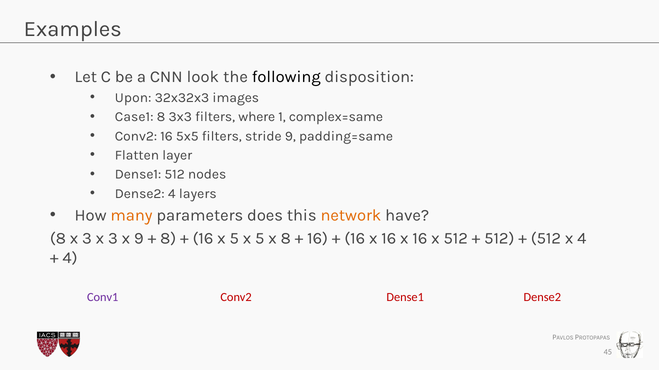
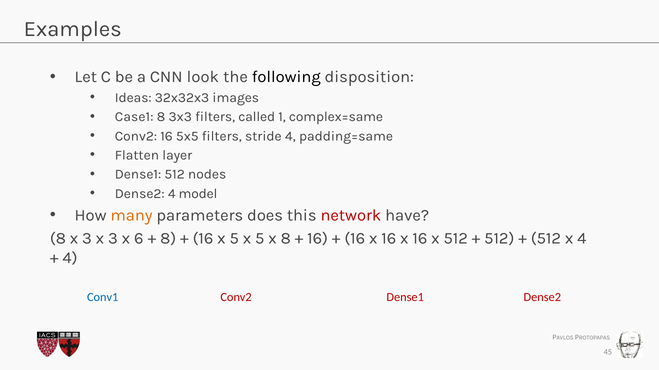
Upon: Upon -> Ideas
where: where -> called
stride 9: 9 -> 4
layers: layers -> model
network colour: orange -> red
x 9: 9 -> 6
Conv1 colour: purple -> blue
